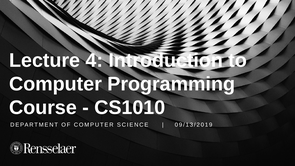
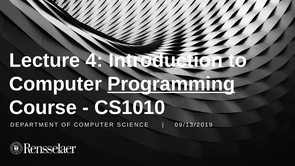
Programming underline: none -> present
